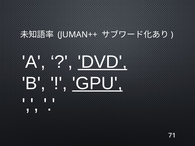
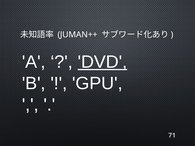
GPU underline: present -> none
